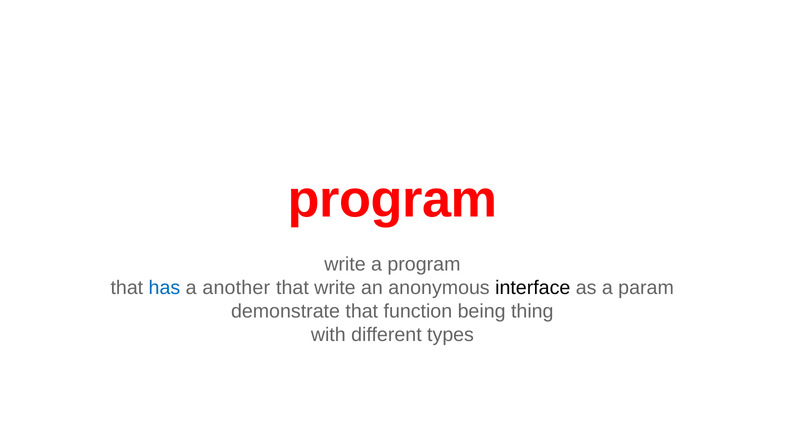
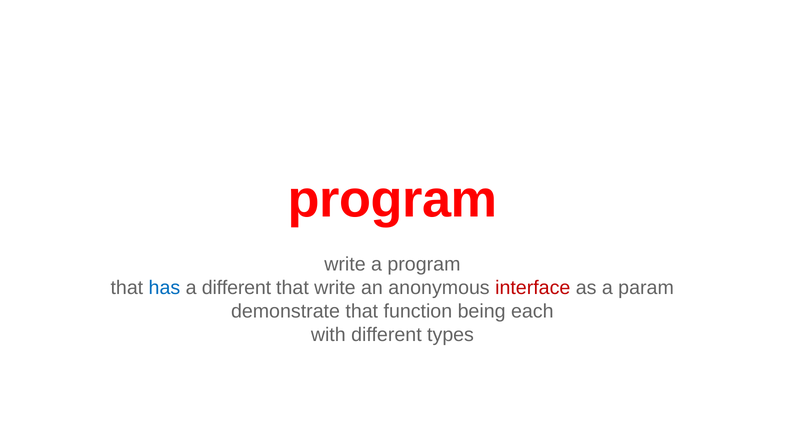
a another: another -> different
interface colour: black -> red
thing: thing -> each
